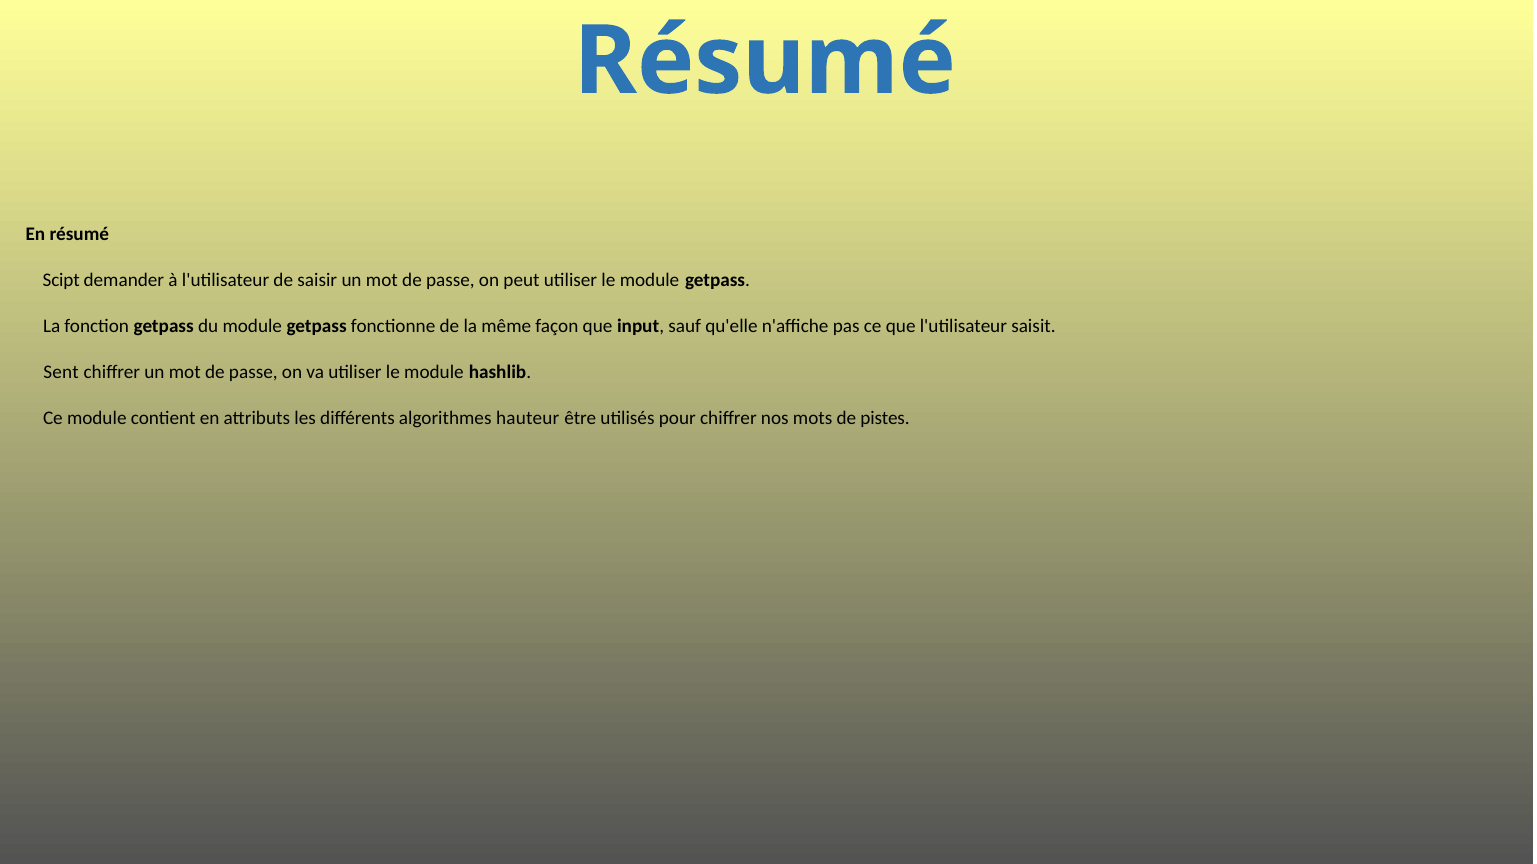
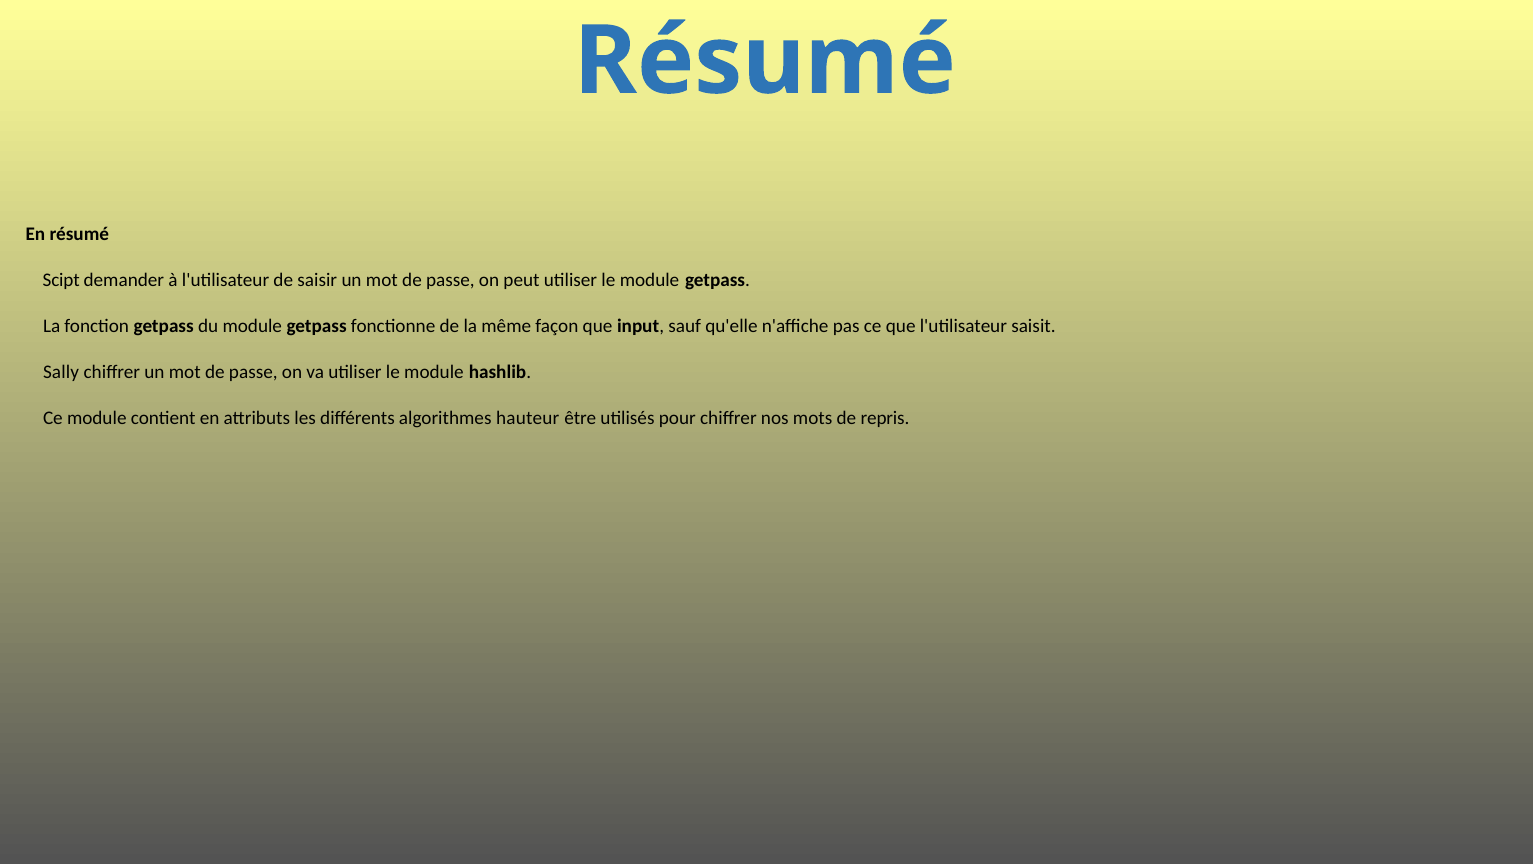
Sent: Sent -> Sally
pistes: pistes -> repris
